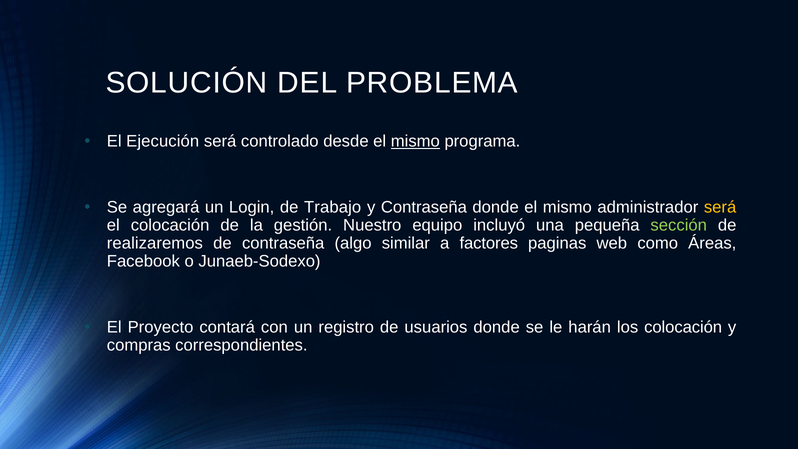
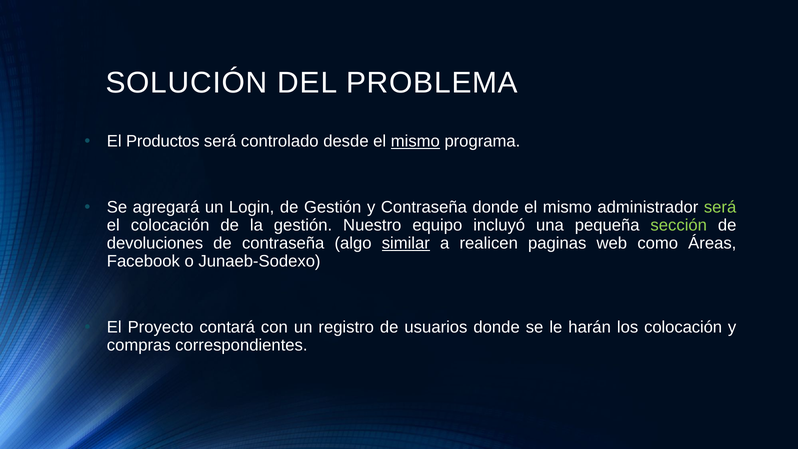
Ejecución: Ejecución -> Productos
de Trabajo: Trabajo -> Gestión
será at (720, 207) colour: yellow -> light green
realizaremos: realizaremos -> devoluciones
similar underline: none -> present
factores: factores -> realicen
